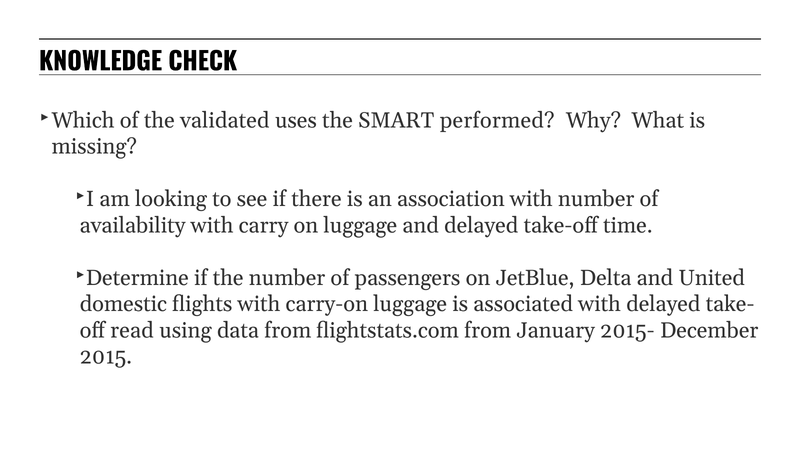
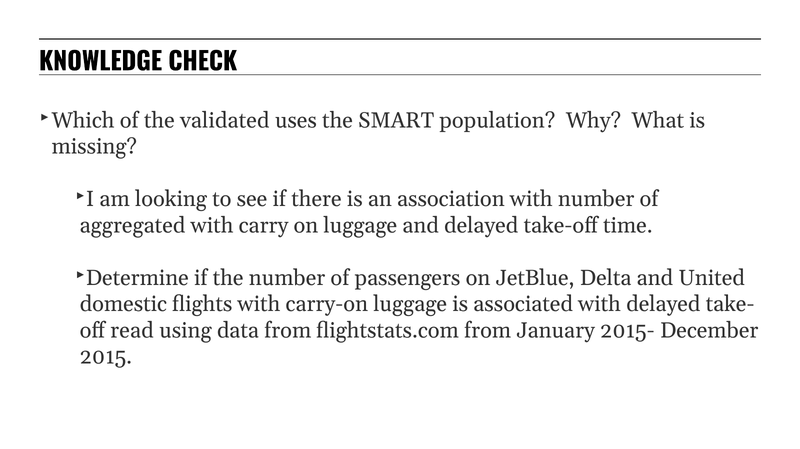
performed: performed -> population
availability: availability -> aggregated
